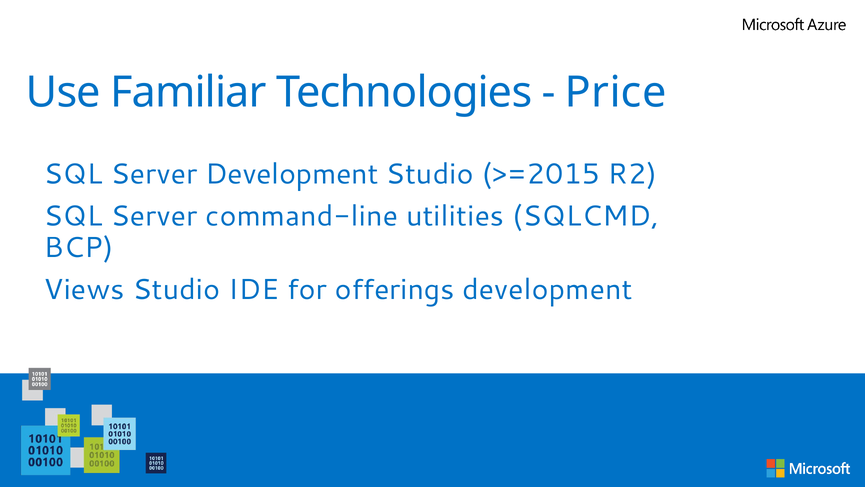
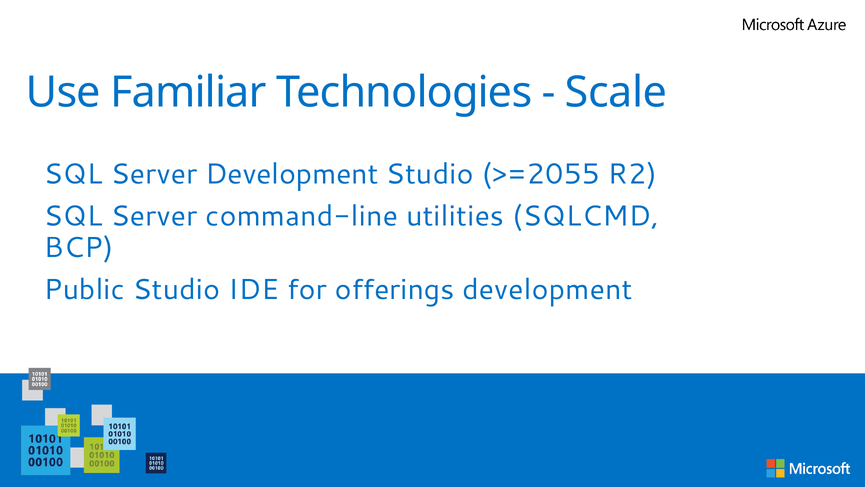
Price: Price -> Scale
>=2015: >=2015 -> >=2055
Views: Views -> Public
